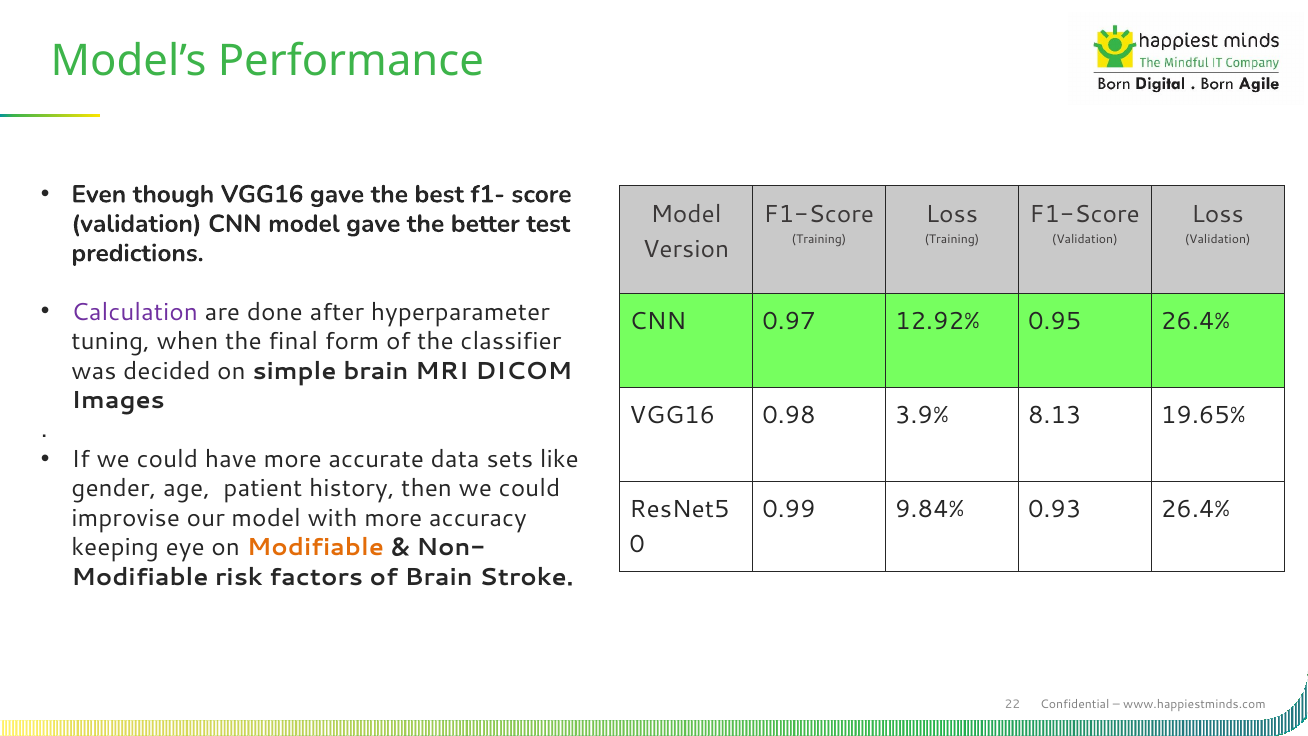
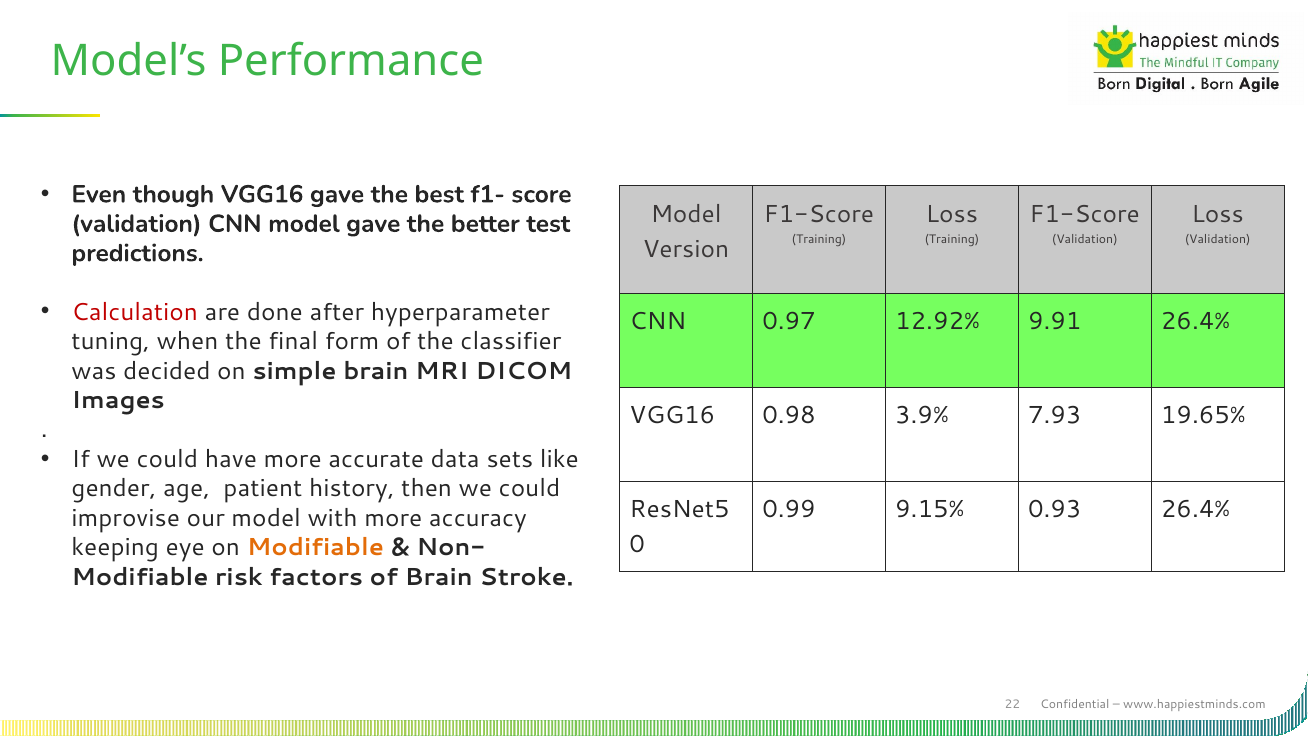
Calculation colour: purple -> red
0.95: 0.95 -> 9.91
8.13: 8.13 -> 7.93
9.84%: 9.84% -> 9.15%
